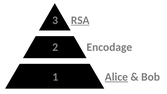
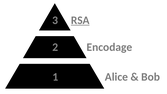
Alice underline: present -> none
